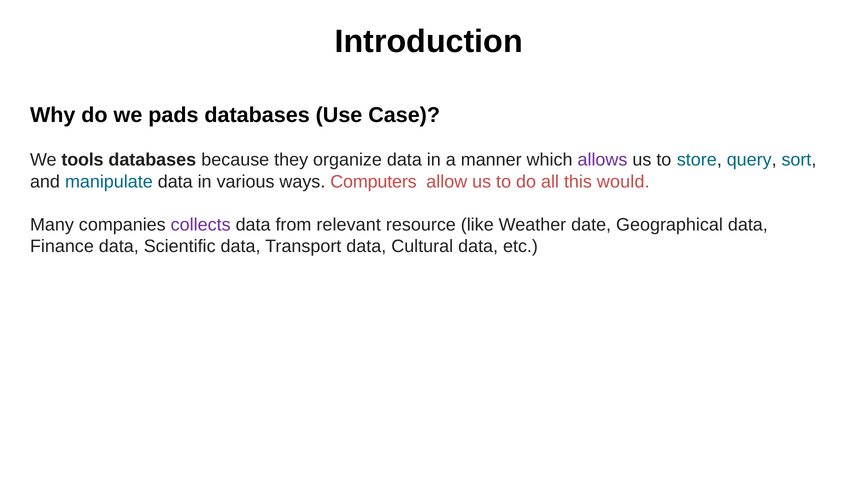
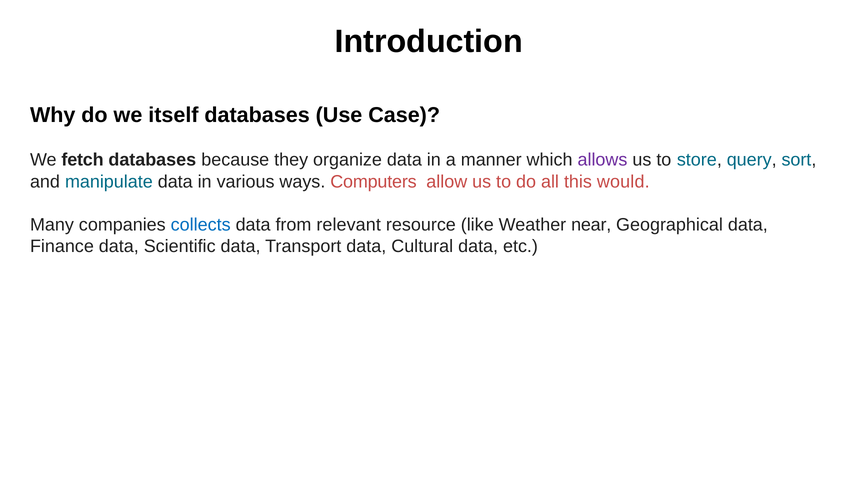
pads: pads -> itself
tools: tools -> fetch
collects colour: purple -> blue
date: date -> near
